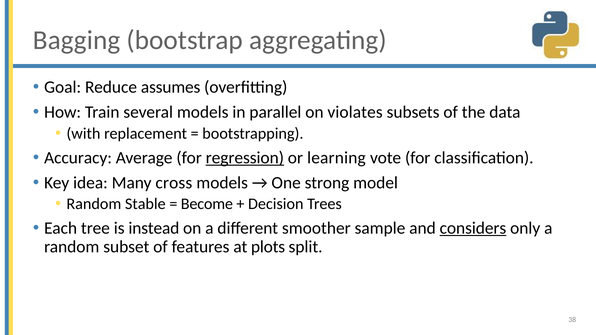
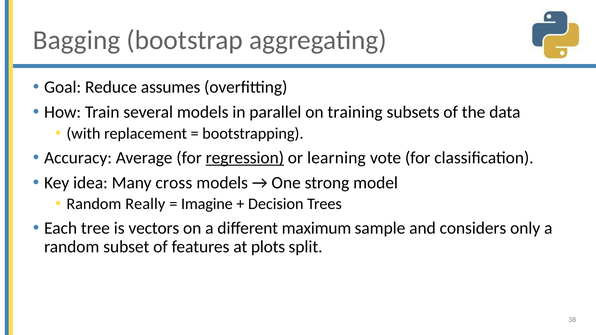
violates: violates -> training
Stable: Stable -> Really
Become: Become -> Imagine
instead: instead -> vectors
smoother: smoother -> maximum
considers underline: present -> none
